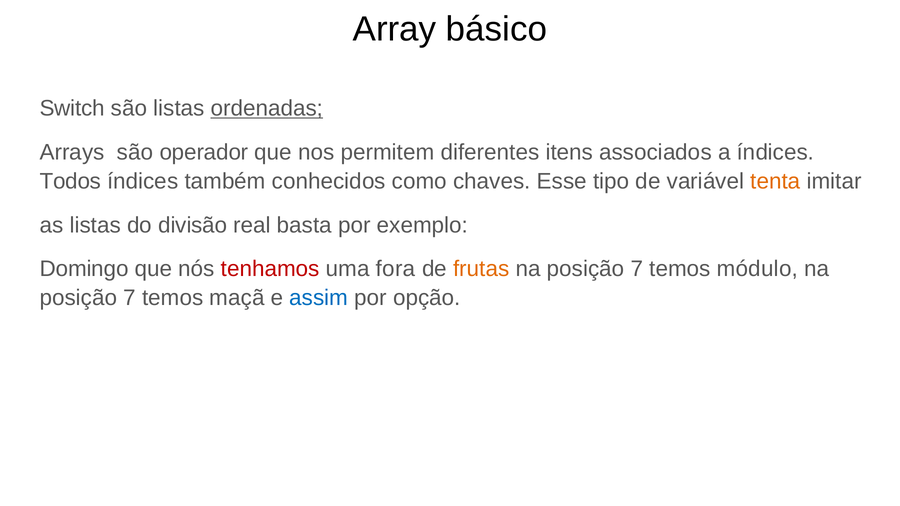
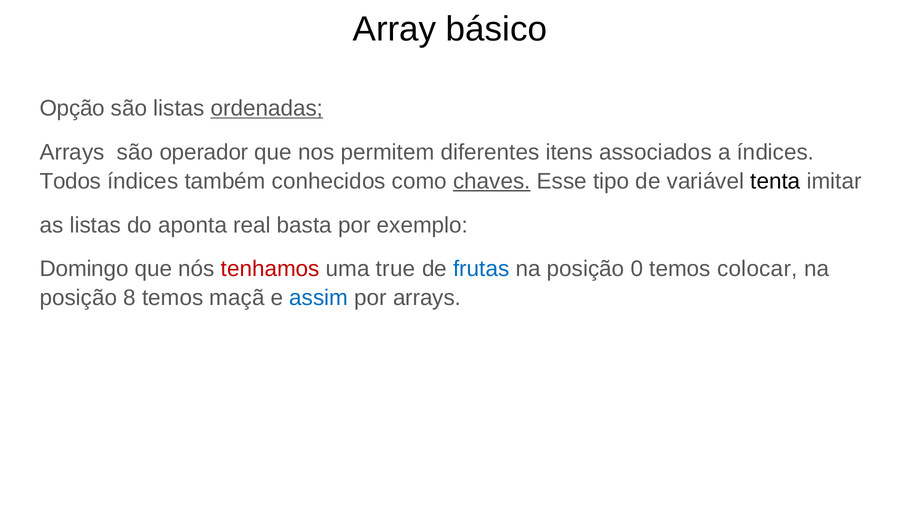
Switch: Switch -> Opção
chaves underline: none -> present
tenta colour: orange -> black
divisão: divisão -> aponta
fora: fora -> true
frutas colour: orange -> blue
7 at (637, 269): 7 -> 0
módulo: módulo -> colocar
7 at (130, 298): 7 -> 8
por opção: opção -> arrays
